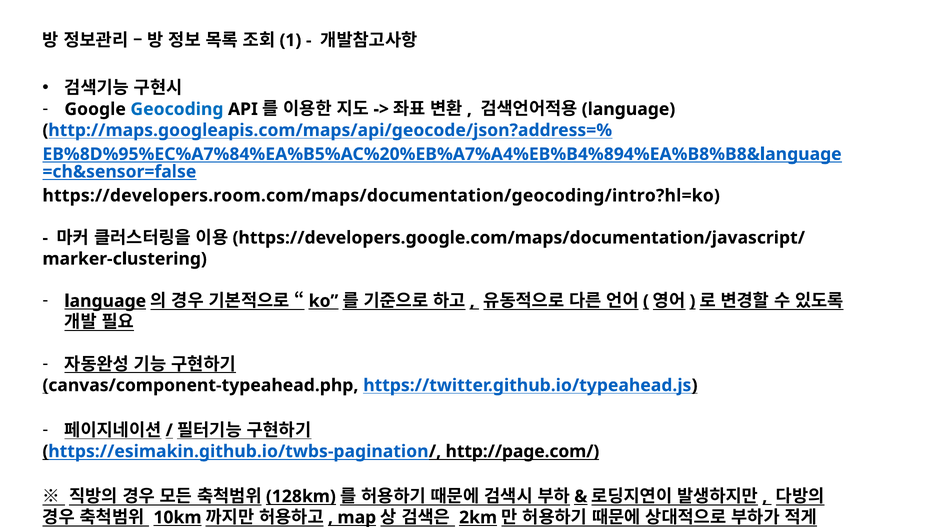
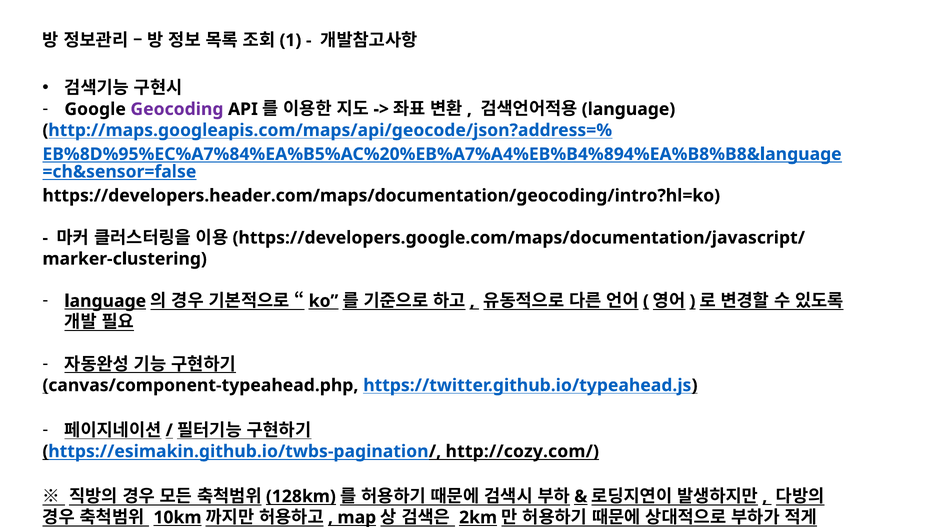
Geocoding colour: blue -> purple
https://developers.room.com/maps/documentation/geocoding/intro?hl=ko: https://developers.room.com/maps/documentation/geocoding/intro?hl=ko -> https://developers.header.com/maps/documentation/geocoding/intro?hl=ko
http://page.com/: http://page.com/ -> http://cozy.com/
